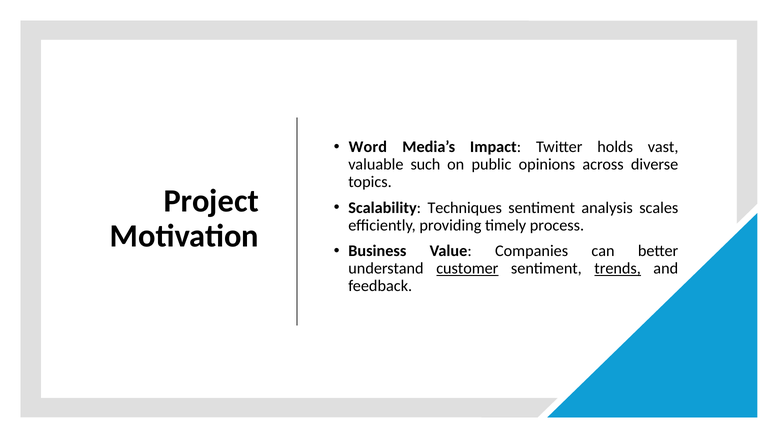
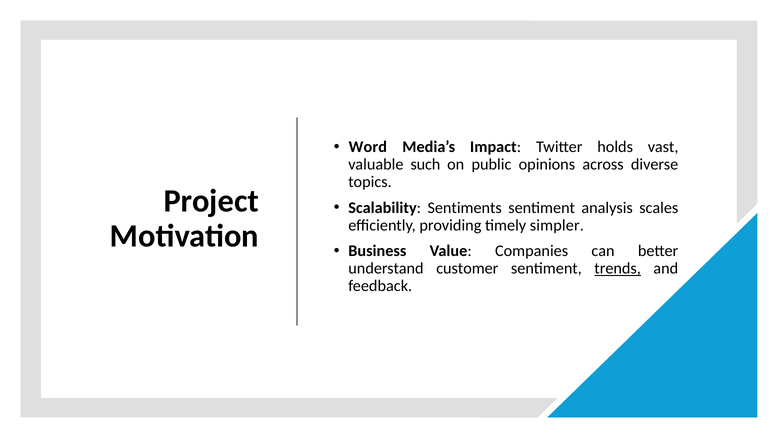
Techniques: Techniques -> Sentiments
process: process -> simpler
customer underline: present -> none
